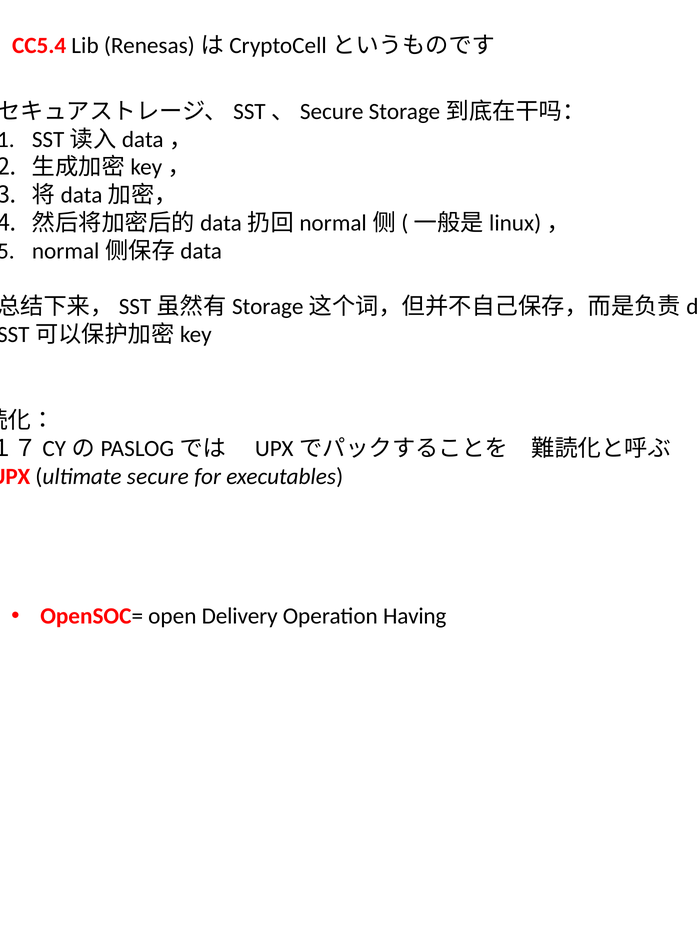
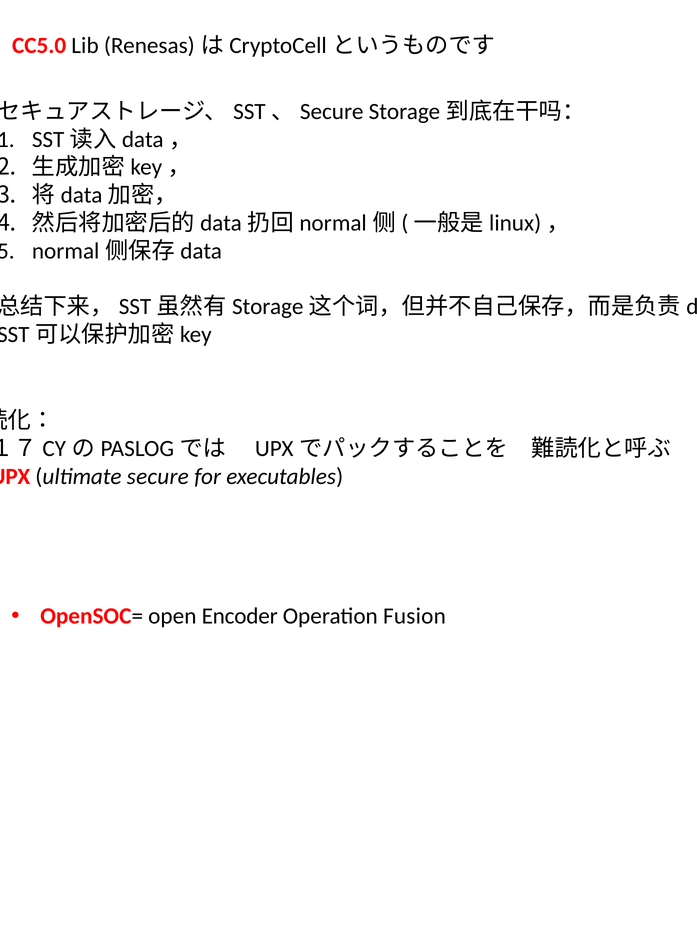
CC5.4: CC5.4 -> CC5.0
Delivery: Delivery -> Encoder
Having: Having -> Fusion
